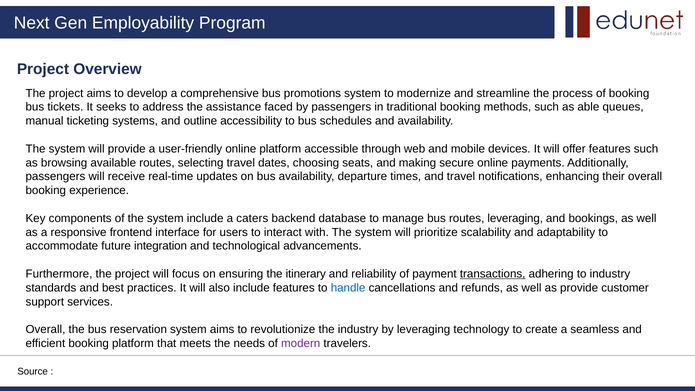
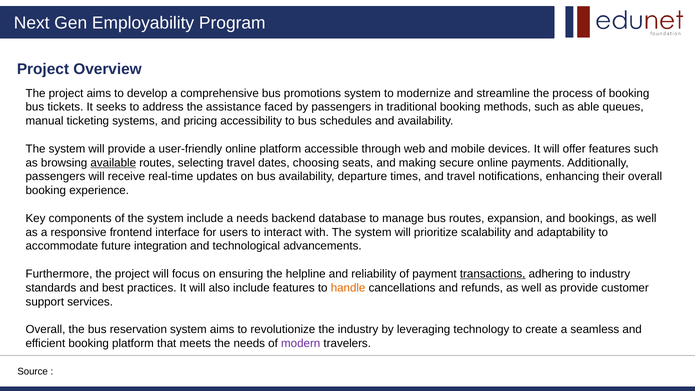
outline: outline -> pricing
available underline: none -> present
a caters: caters -> needs
routes leveraging: leveraging -> expansion
itinerary: itinerary -> helpline
handle colour: blue -> orange
